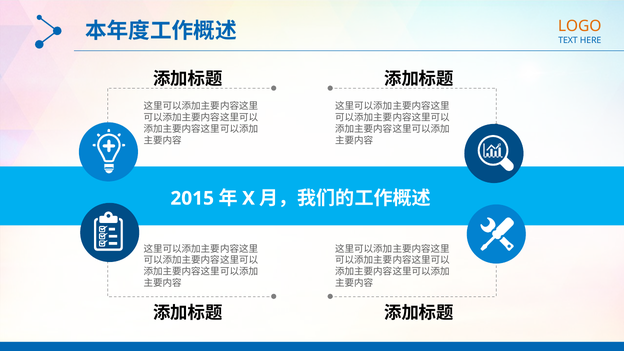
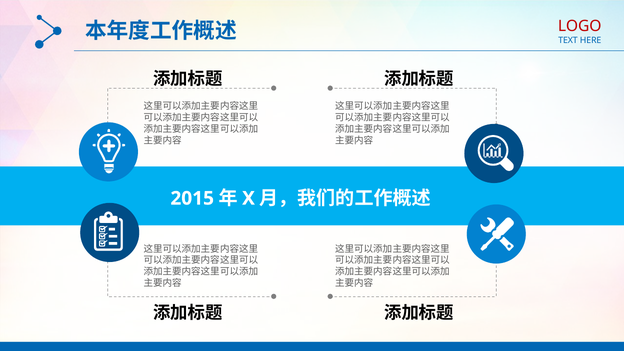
LOGO colour: orange -> red
